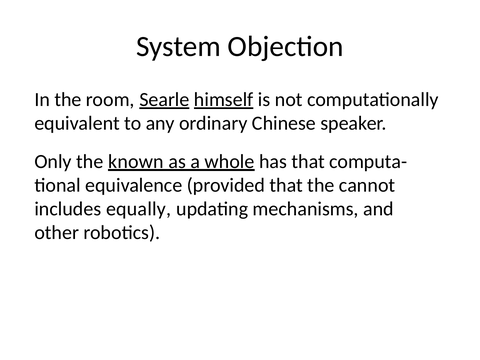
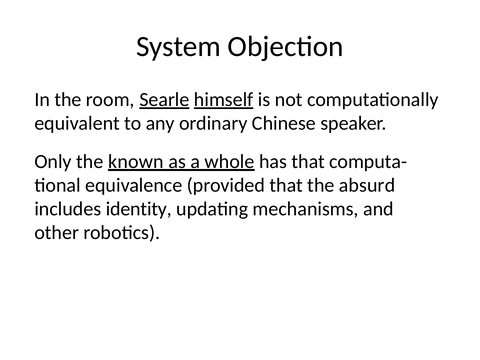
cannot: cannot -> absurd
equally: equally -> identity
